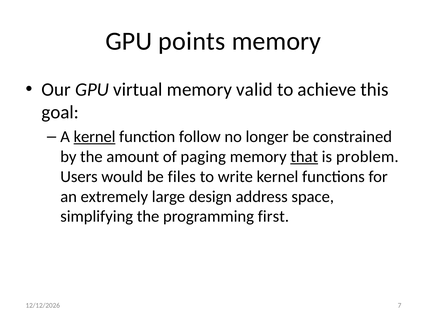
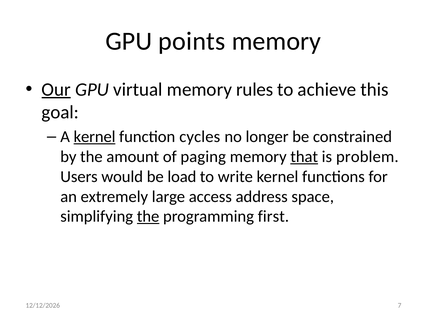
Our underline: none -> present
valid: valid -> rules
follow: follow -> cycles
files: files -> load
design: design -> access
the at (148, 217) underline: none -> present
